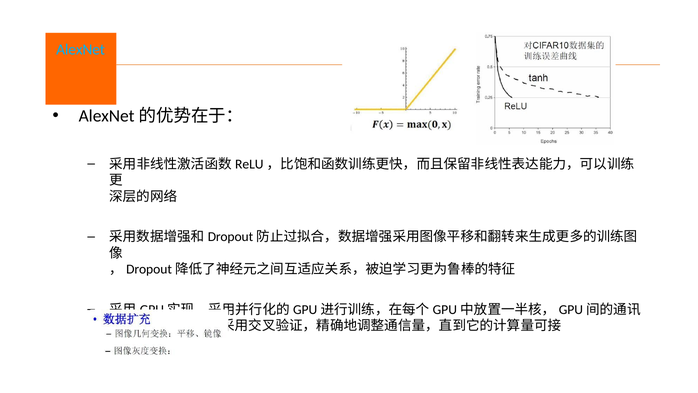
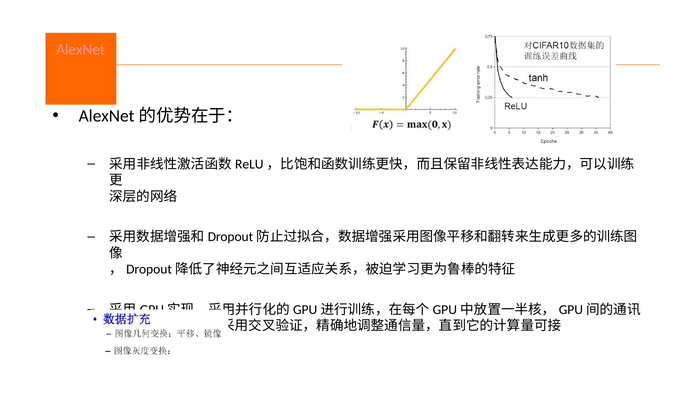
AlexNet colour: light blue -> pink
